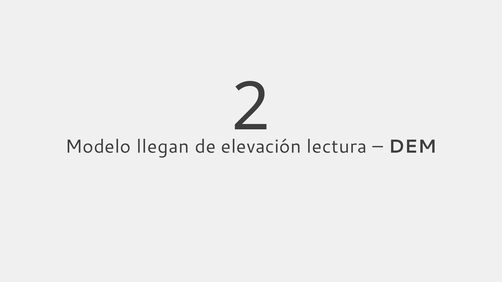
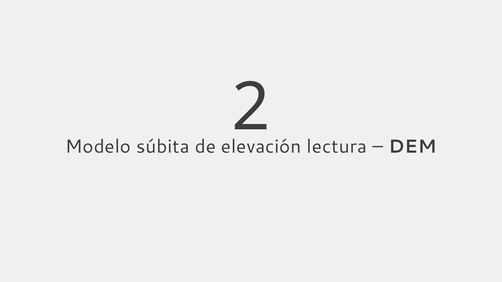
llegan: llegan -> súbita
